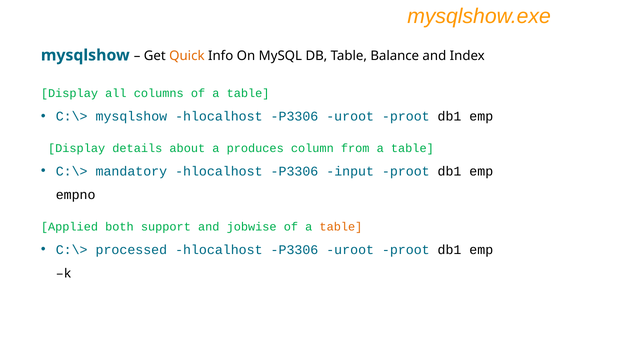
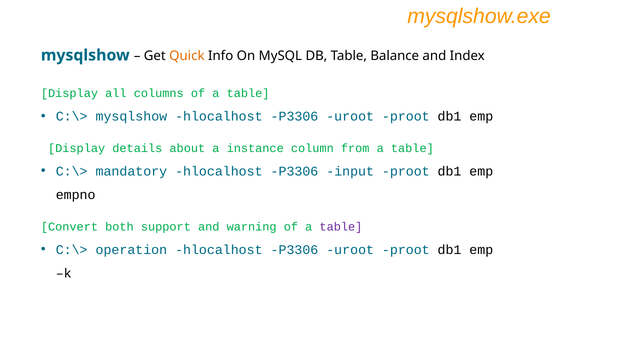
produces: produces -> instance
Applied: Applied -> Convert
jobwise: jobwise -> warning
table at (341, 227) colour: orange -> purple
processed: processed -> operation
